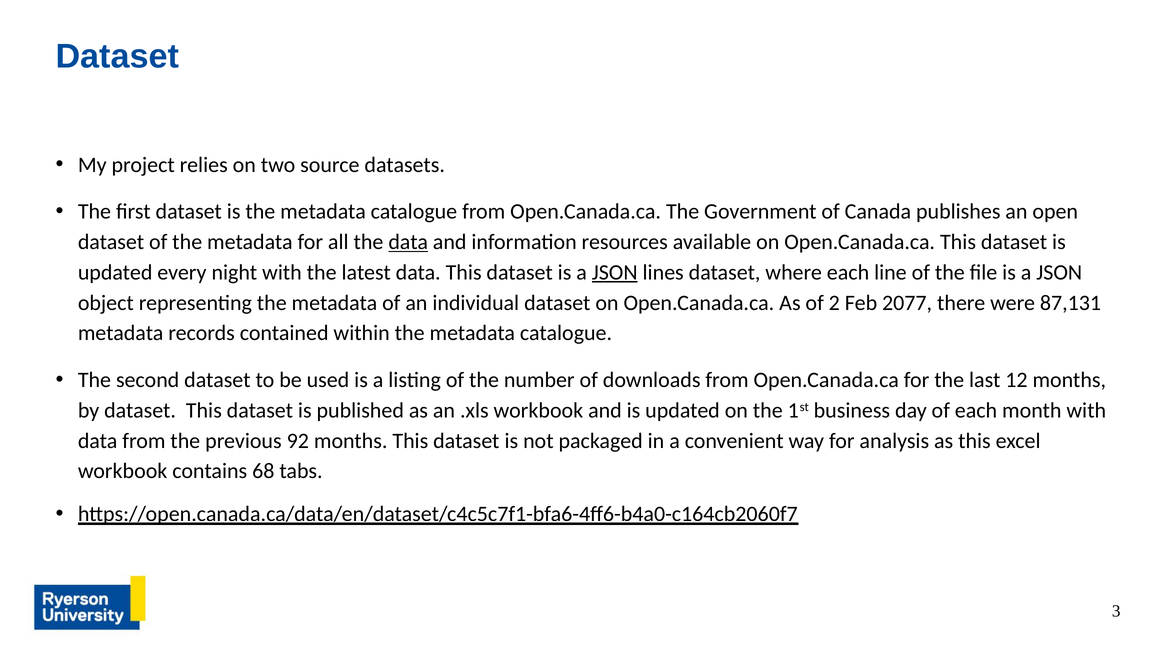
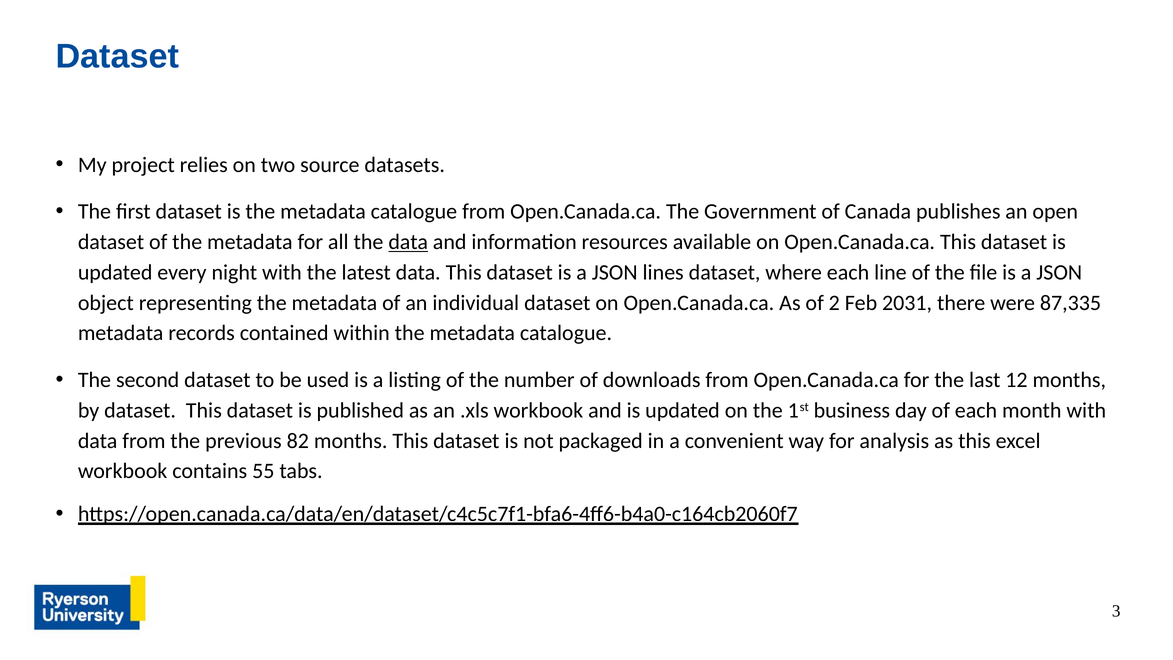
JSON at (615, 272) underline: present -> none
2077: 2077 -> 2031
87,131: 87,131 -> 87,335
92: 92 -> 82
68: 68 -> 55
